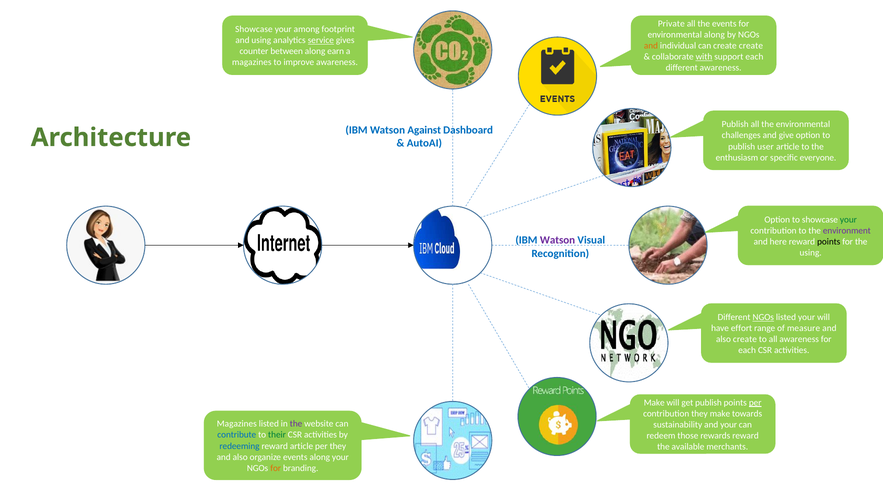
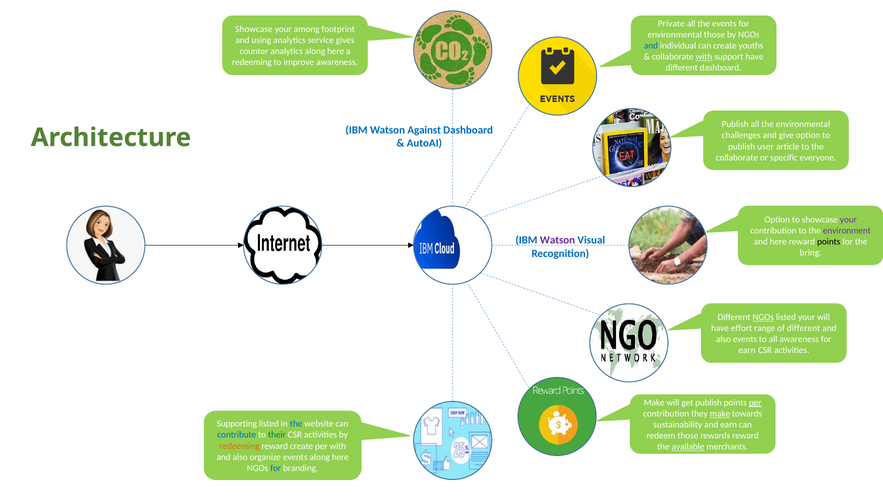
environmental along: along -> those
service underline: present -> none
and at (651, 46) colour: orange -> blue
create create: create -> youths
counter between: between -> analytics
earn at (336, 51): earn -> here
support each: each -> have
magazines at (252, 63): magazines -> redeeming
different awareness: awareness -> dashboard
enthusiasm at (737, 158): enthusiasm -> collaborate
your at (848, 220) colour: green -> purple
using at (811, 253): using -> bring
of measure: measure -> different
also create: create -> events
each at (747, 351): each -> earn
make at (720, 414) underline: none -> present
Magazines at (237, 425): Magazines -> Supporting
the at (296, 425) colour: purple -> blue
and your: your -> earn
redeeming at (239, 447) colour: blue -> orange
reward article: article -> create
per they: they -> with
available underline: none -> present
events along your: your -> here
for at (276, 469) colour: orange -> blue
